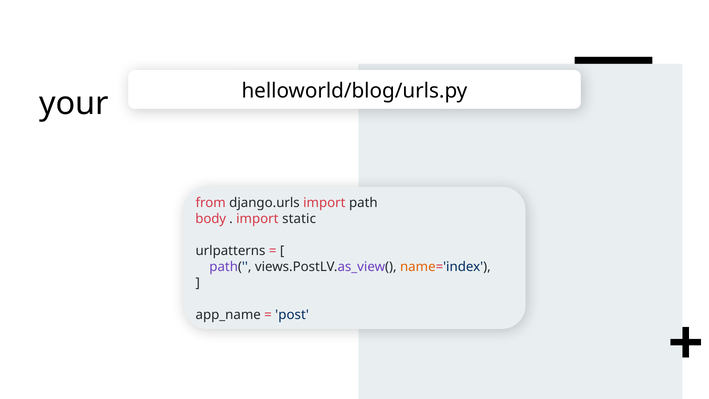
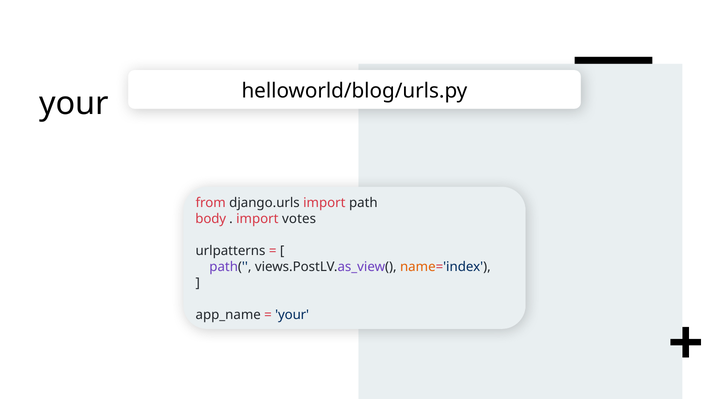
static: static -> votes
post at (292, 314): post -> your
